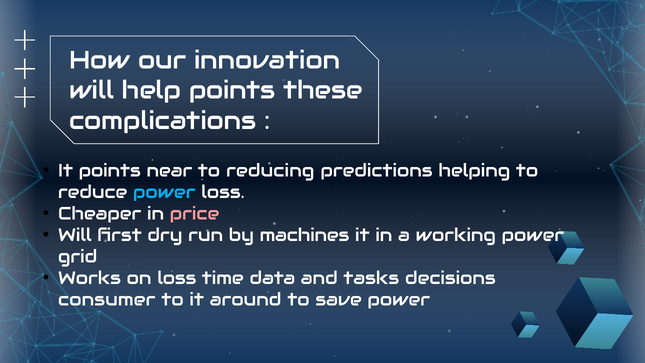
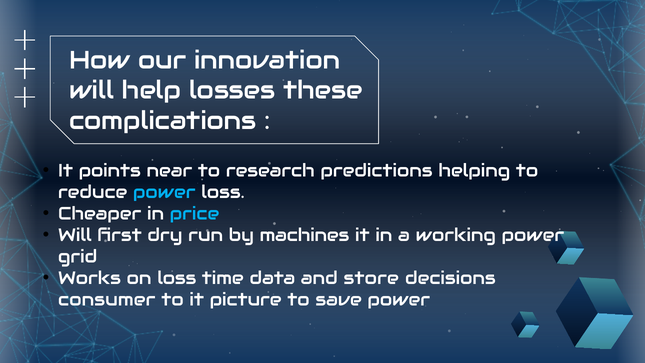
help points: points -> losses
reducing: reducing -> research
price colour: pink -> light blue
tasks: tasks -> store
around: around -> picture
